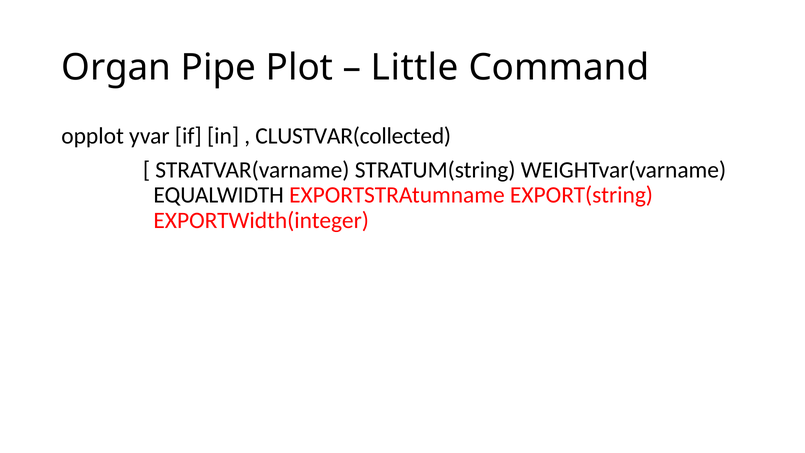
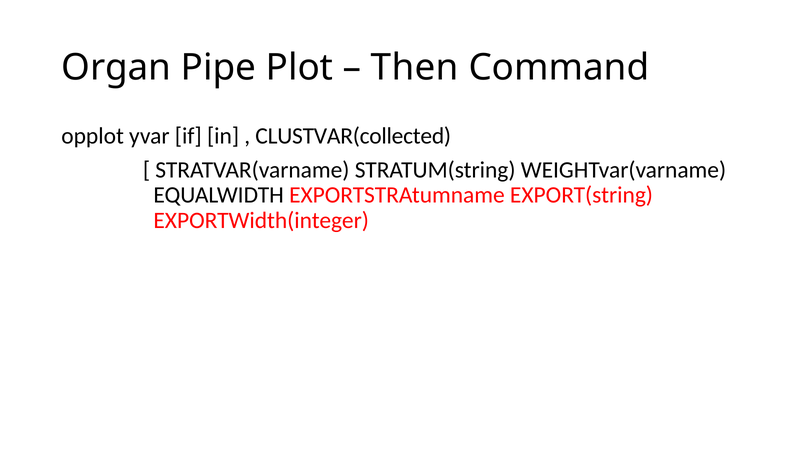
Little: Little -> Then
